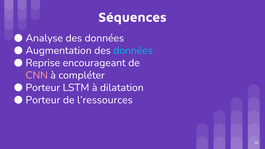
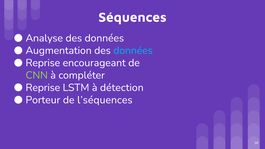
CNN colour: pink -> light green
Porteur at (43, 88): Porteur -> Reprise
dilatation: dilatation -> détection
l’ressources: l’ressources -> l’séquences
